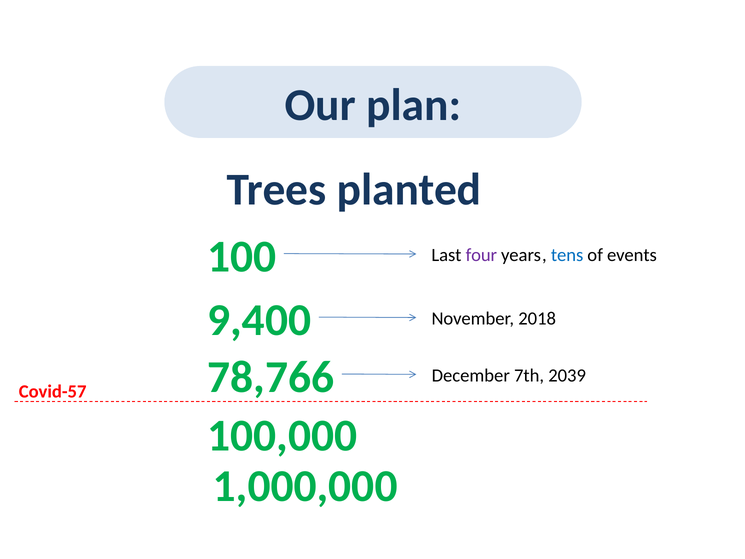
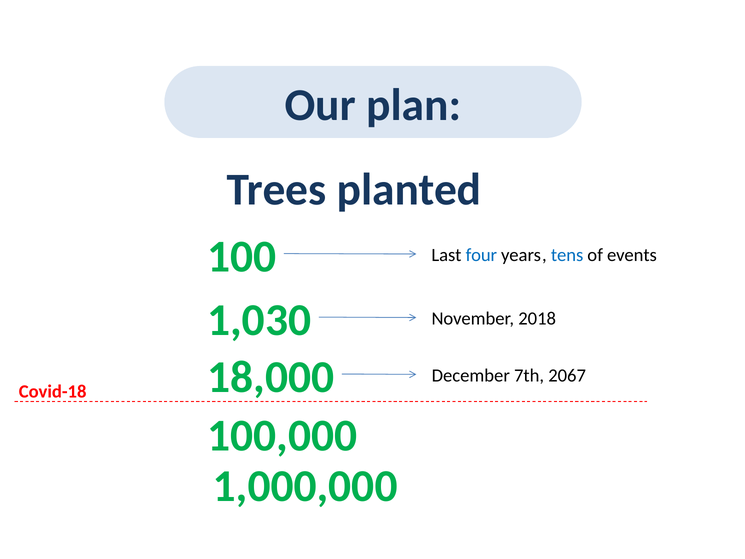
four colour: purple -> blue
9,400: 9,400 -> 1,030
78,766: 78,766 -> 18,000
2039: 2039 -> 2067
Covid-57: Covid-57 -> Covid-18
